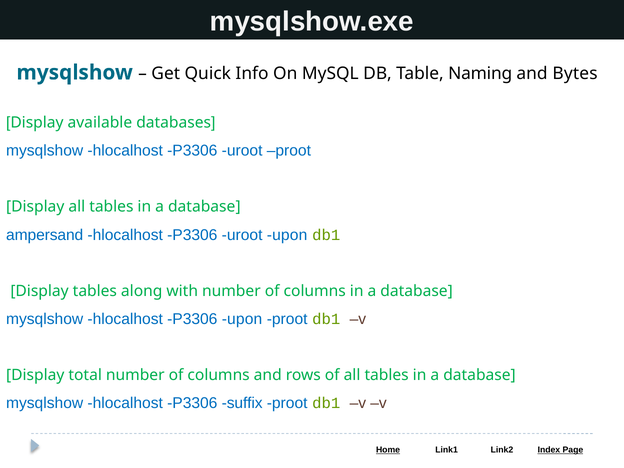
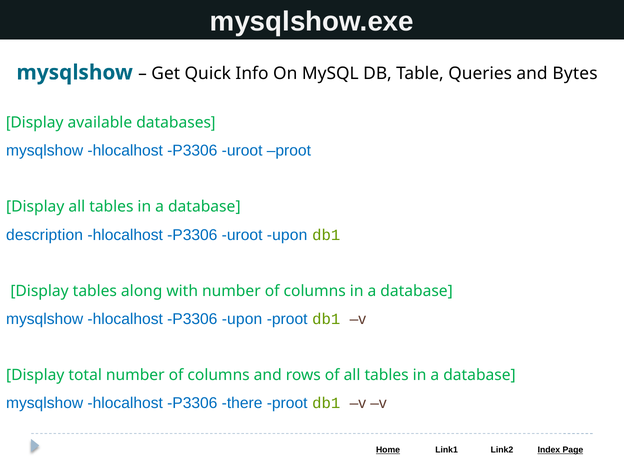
Naming: Naming -> Queries
ampersand: ampersand -> description
suffix: suffix -> there
